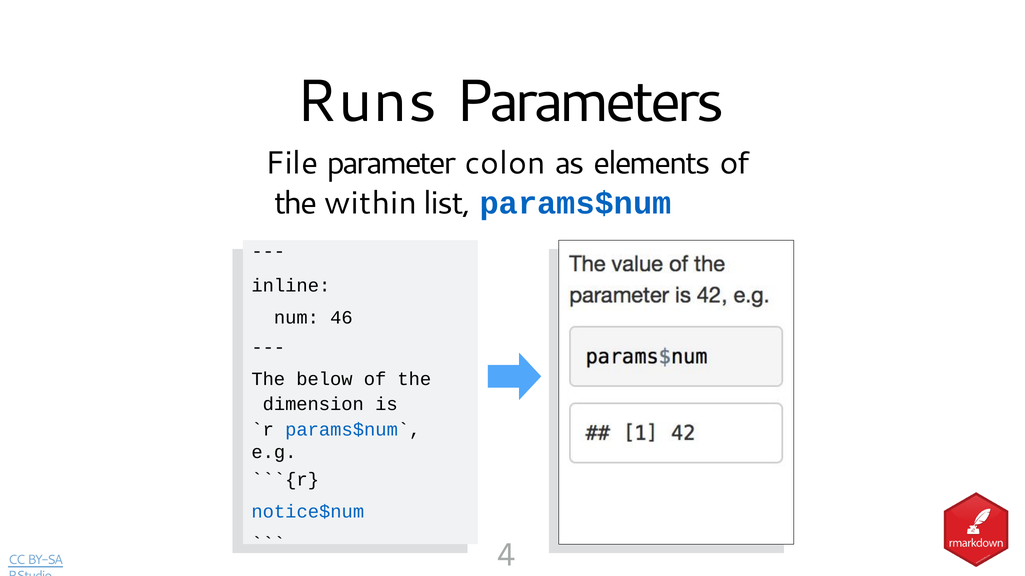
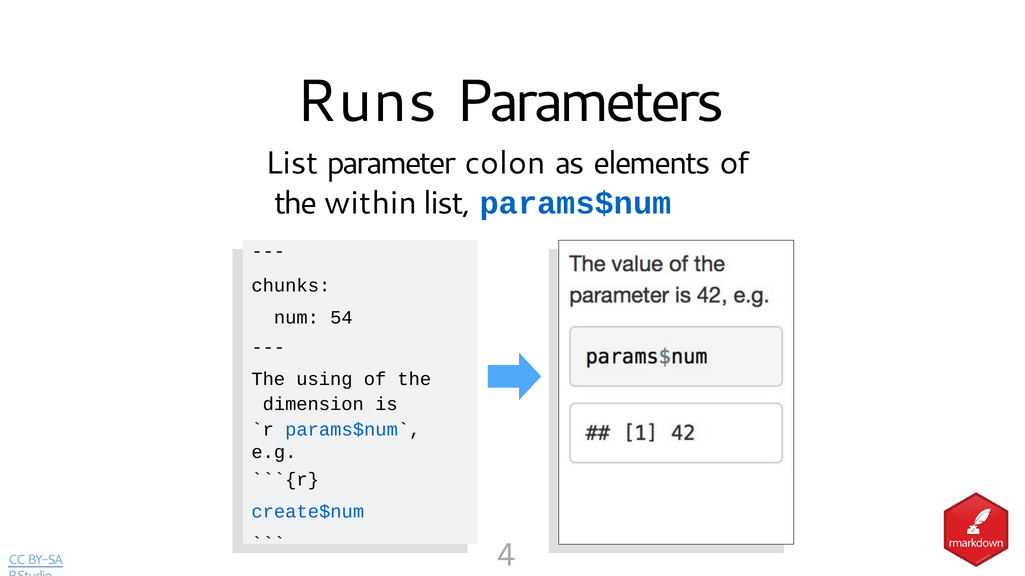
File at (292, 163): File -> List
inline: inline -> chunks
46: 46 -> 54
below: below -> using
notice$num: notice$num -> create$num
